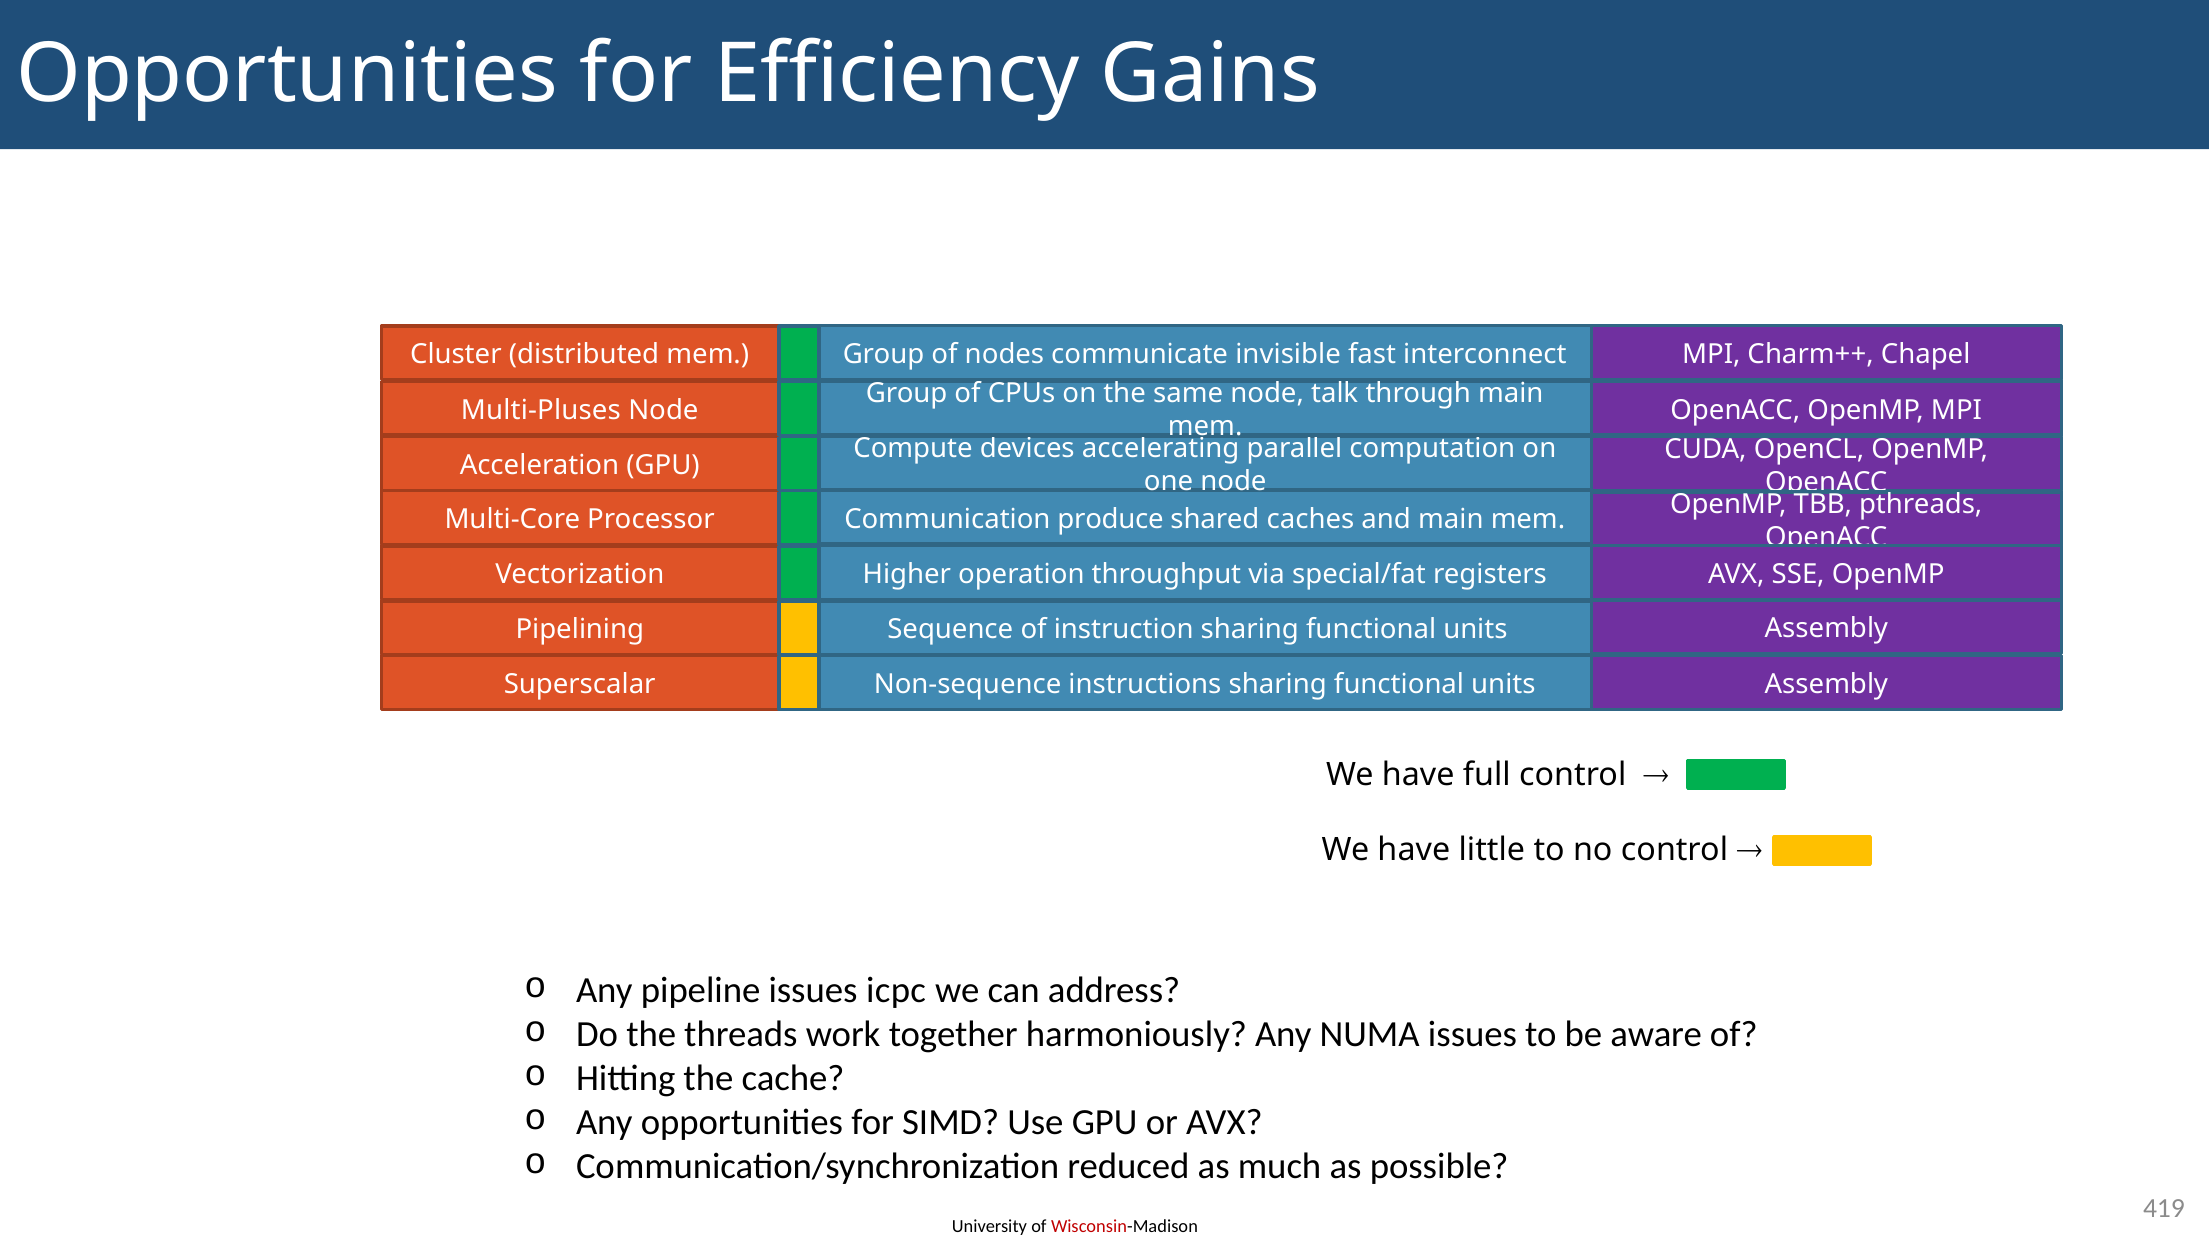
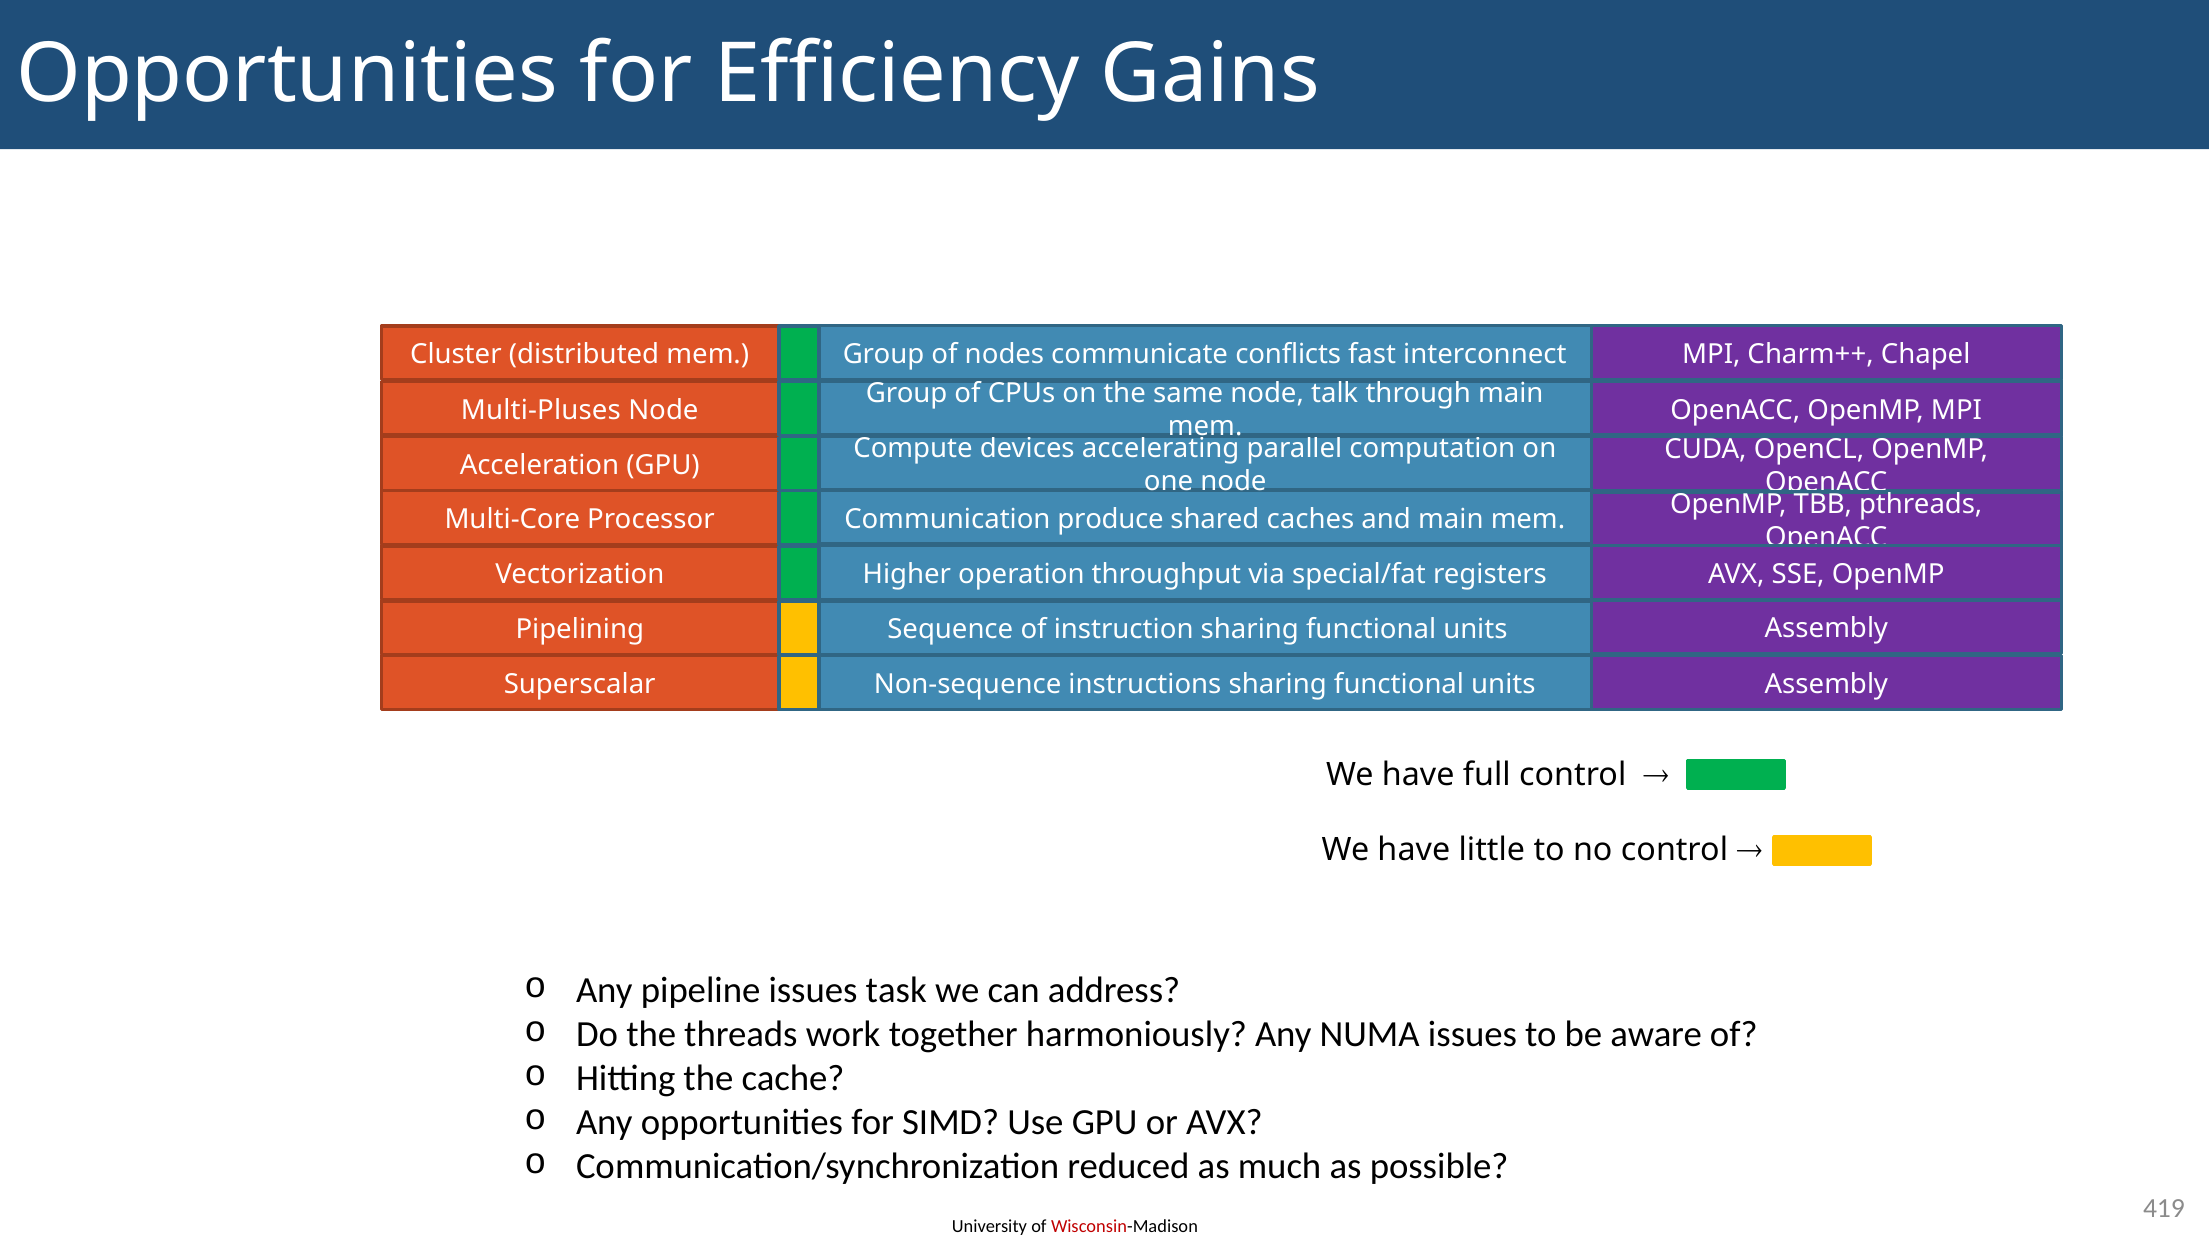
invisible: invisible -> conflicts
icpc: icpc -> task
